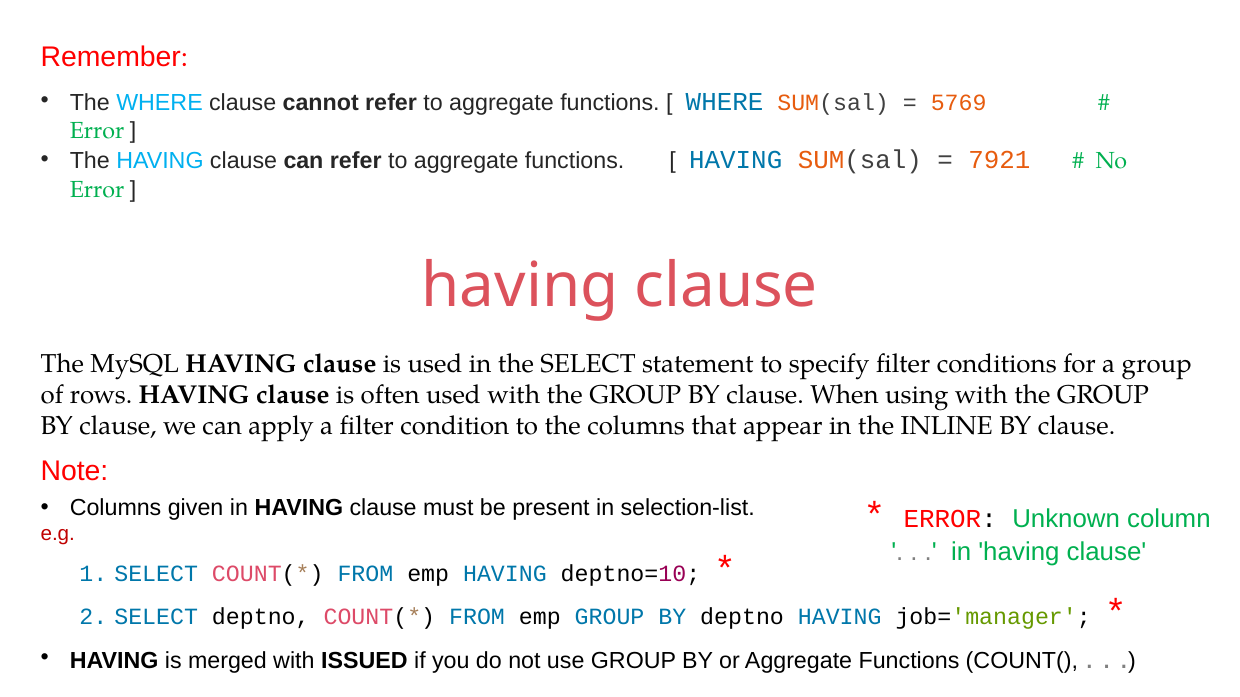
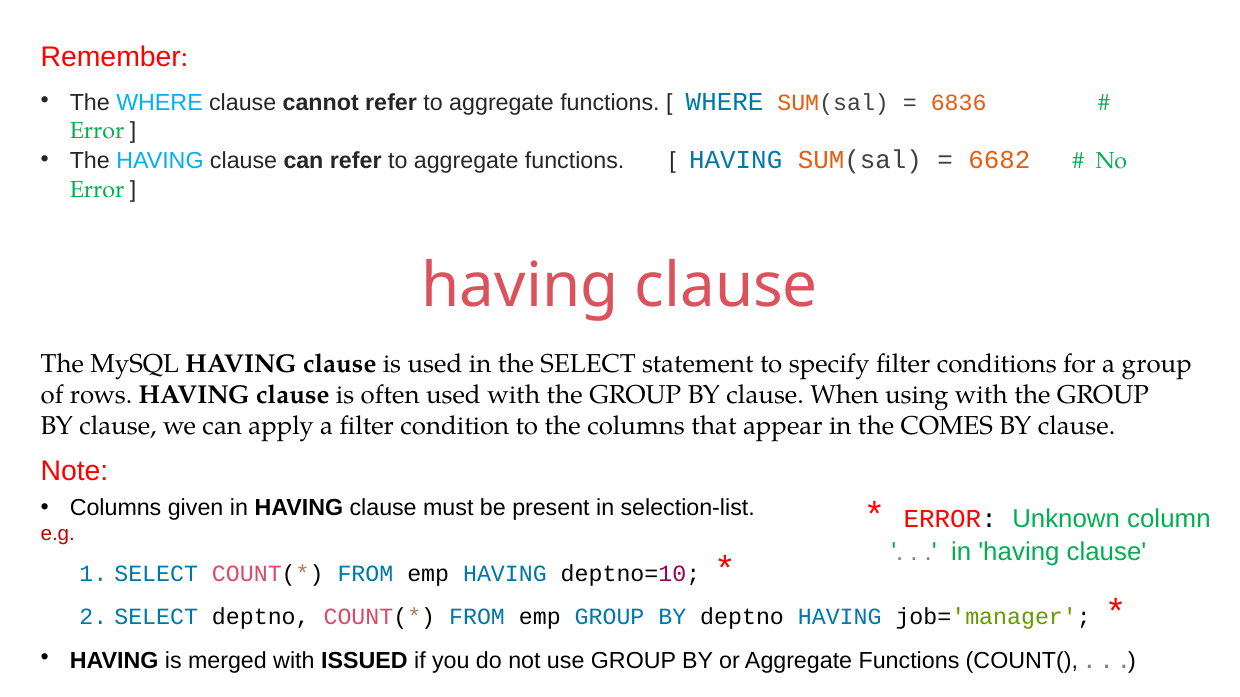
5769: 5769 -> 6836
7921: 7921 -> 6682
INLINE: INLINE -> COMES
